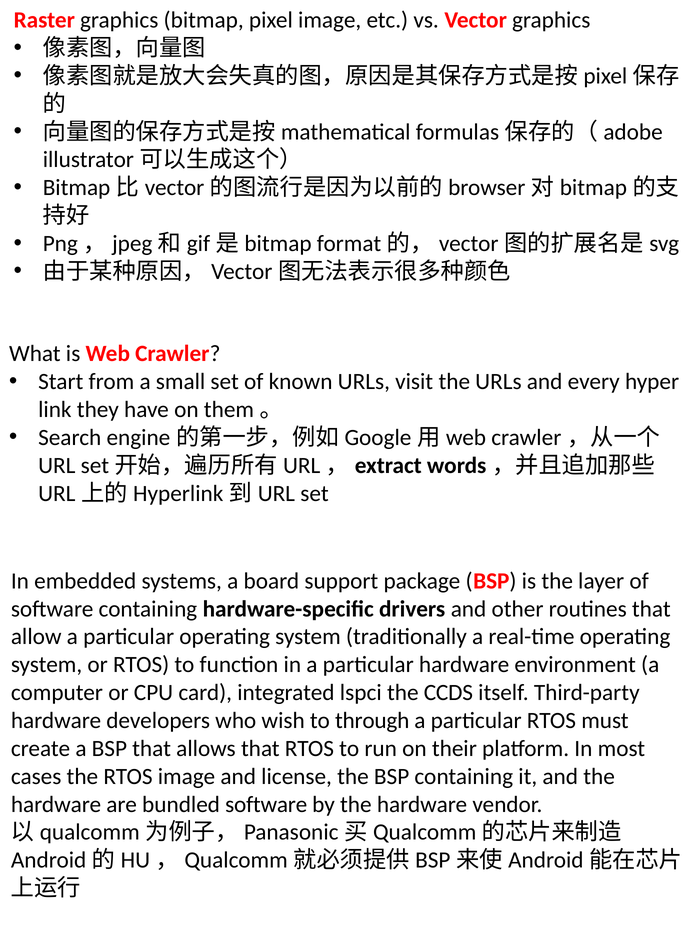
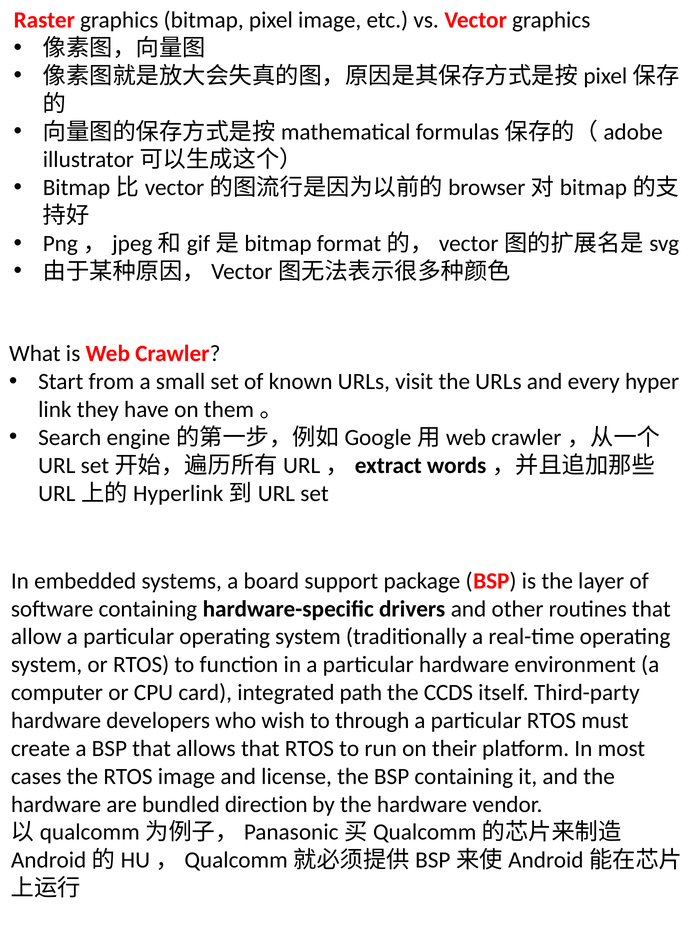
lspci: lspci -> path
bundled software: software -> direction
